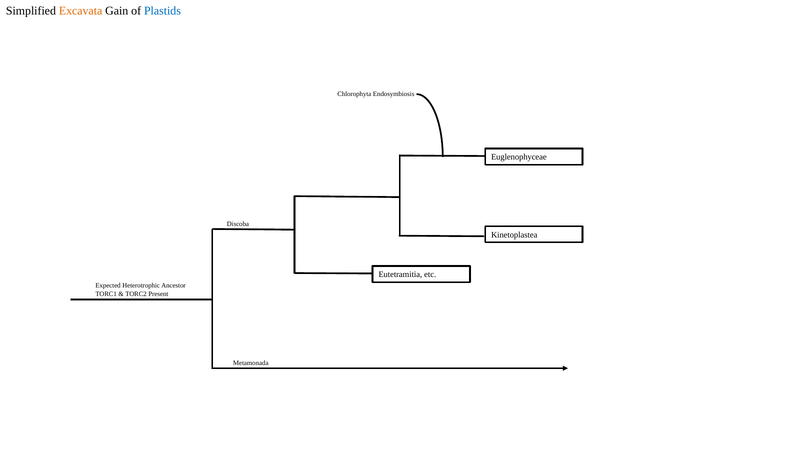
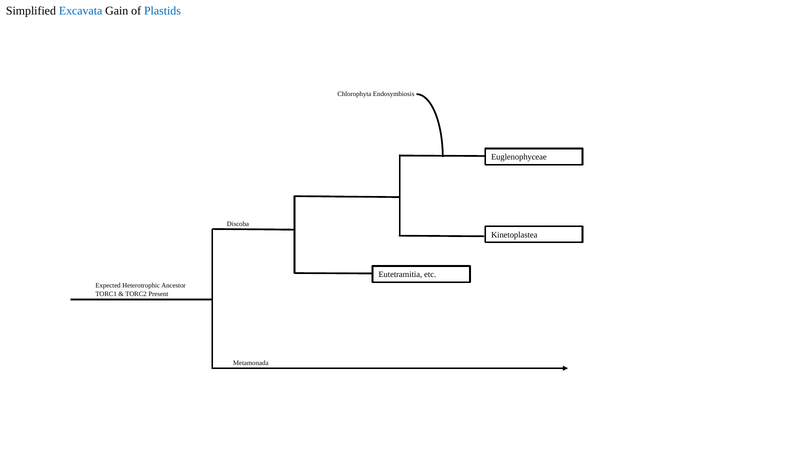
Excavata colour: orange -> blue
